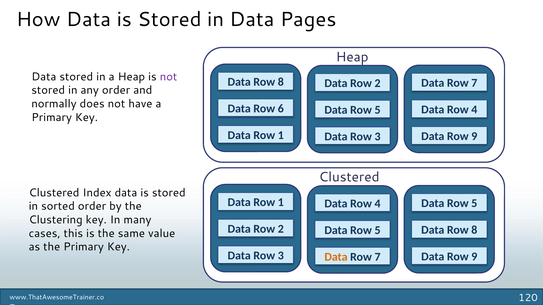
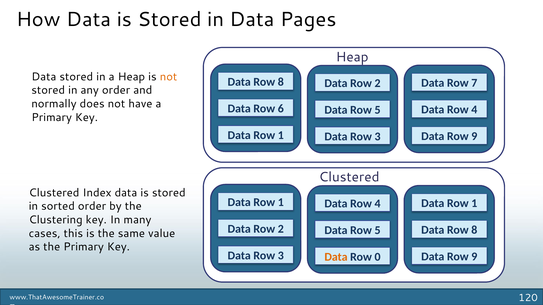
not at (169, 77) colour: purple -> orange
5 at (474, 204): 5 -> 1
7 at (378, 257): 7 -> 0
